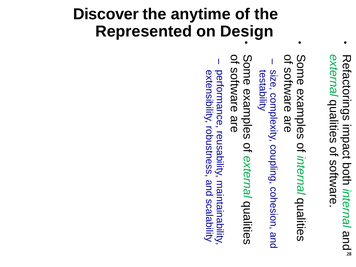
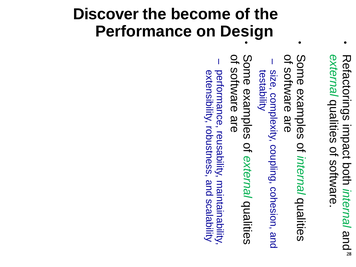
anytime: anytime -> become
Represented: Represented -> Performance
